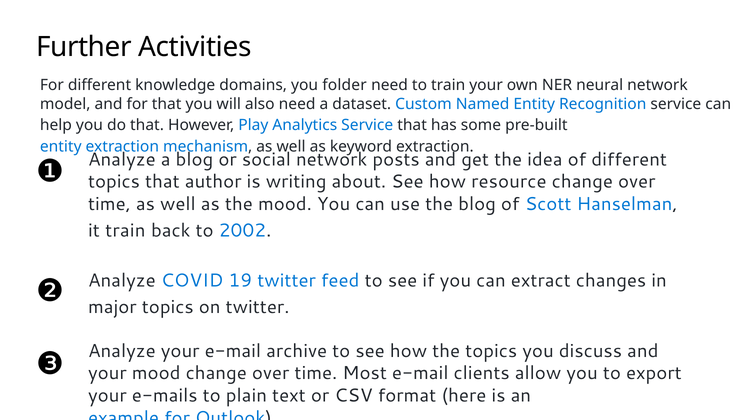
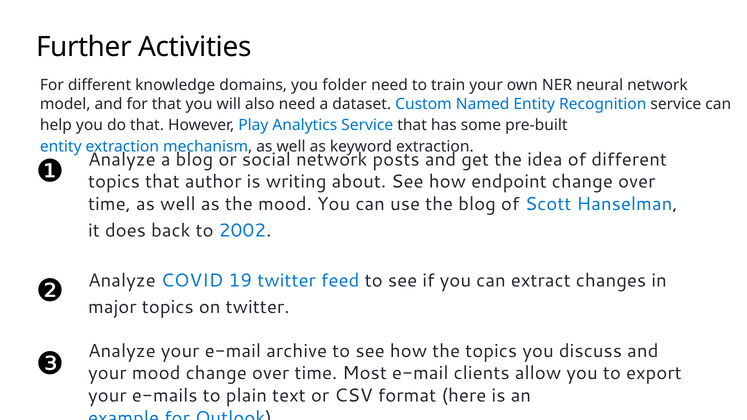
resource: resource -> endpoint
it train: train -> does
